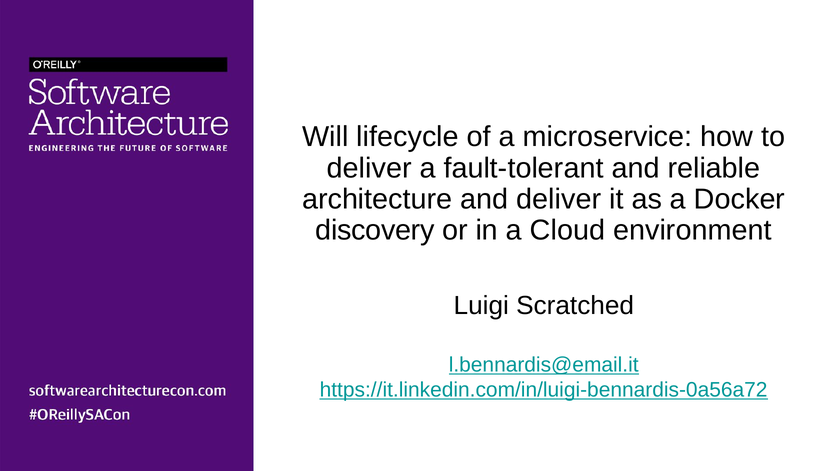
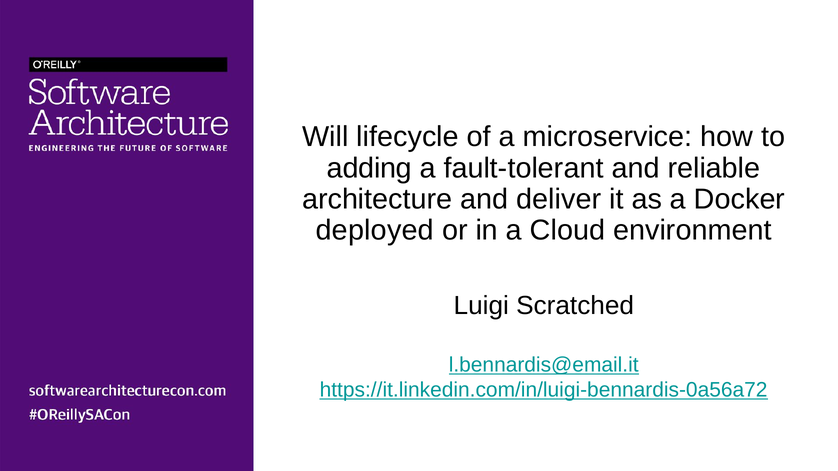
deliver at (369, 168): deliver -> adding
discovery: discovery -> deployed
